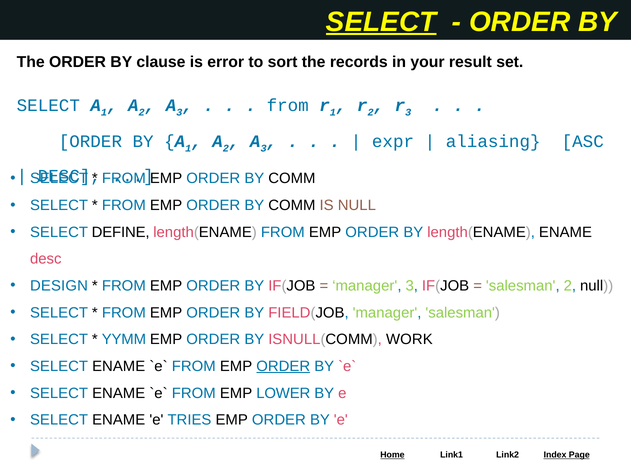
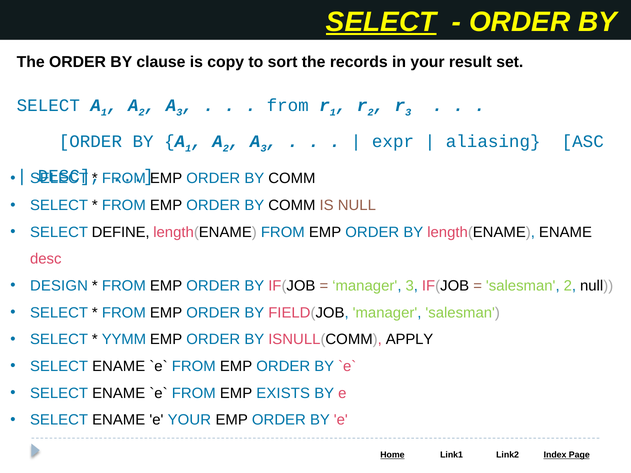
error: error -> copy
WORK: WORK -> APPLY
ORDER at (283, 366) underline: present -> none
LOWER: LOWER -> EXISTS
e TRIES: TRIES -> YOUR
